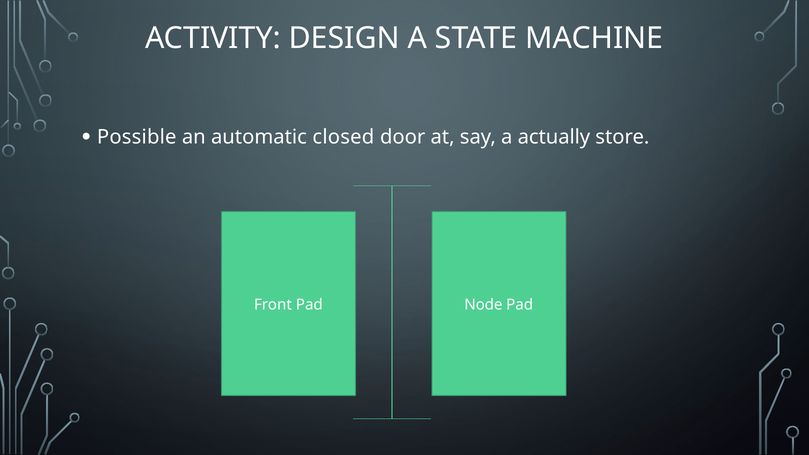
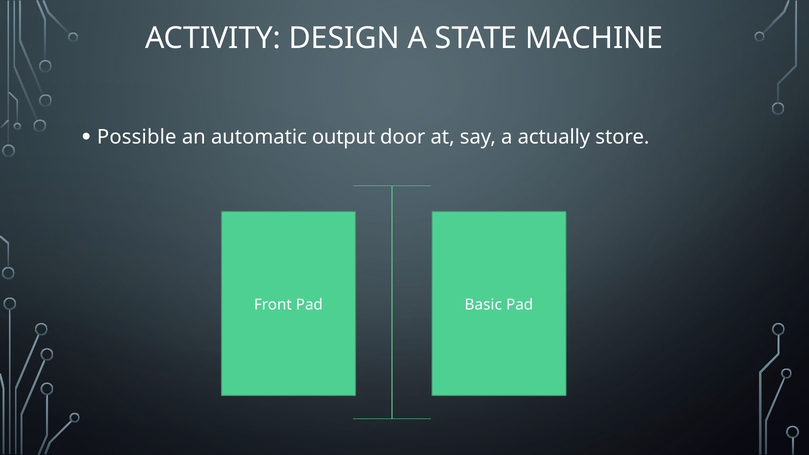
closed: closed -> output
Node: Node -> Basic
